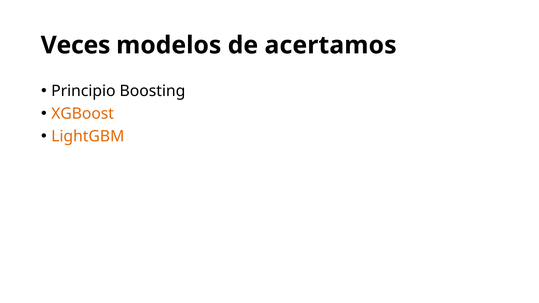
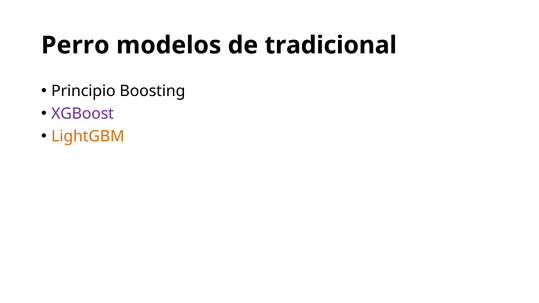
Veces: Veces -> Perro
acertamos: acertamos -> tradicional
XGBoost colour: orange -> purple
